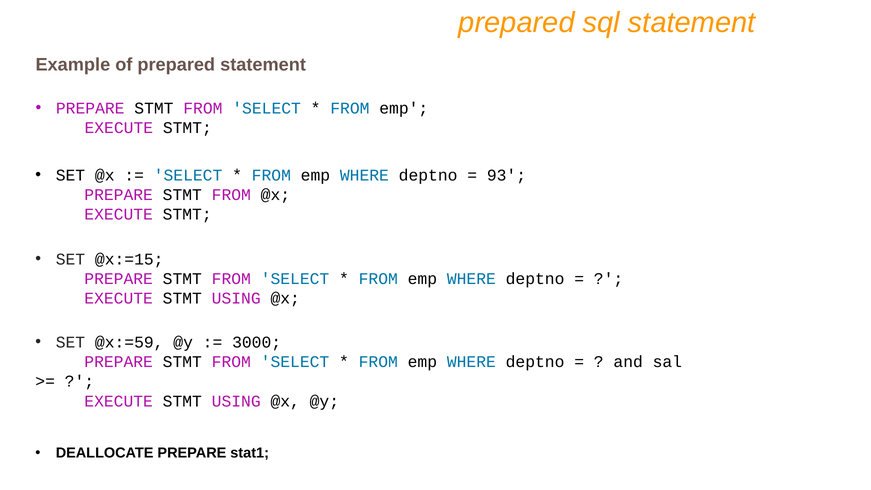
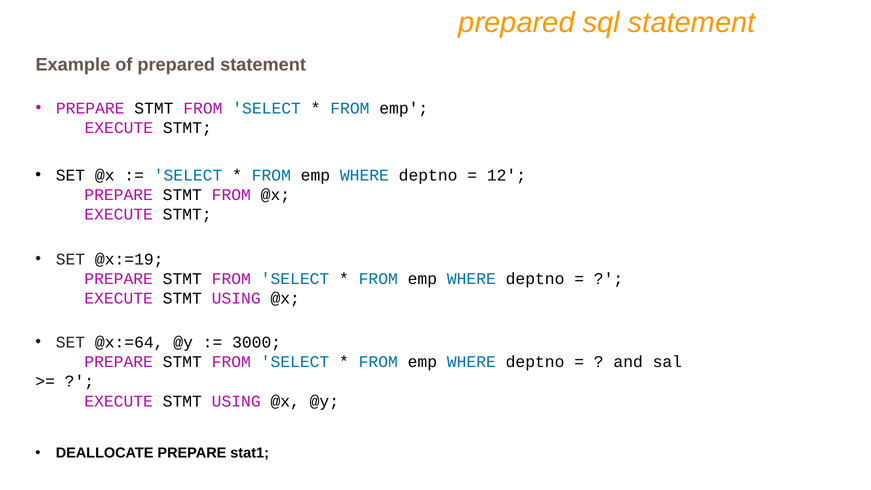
93: 93 -> 12
@x:=15: @x:=15 -> @x:=19
@x:=59: @x:=59 -> @x:=64
